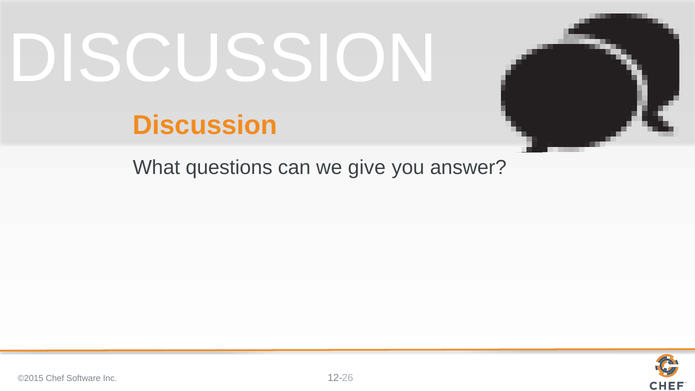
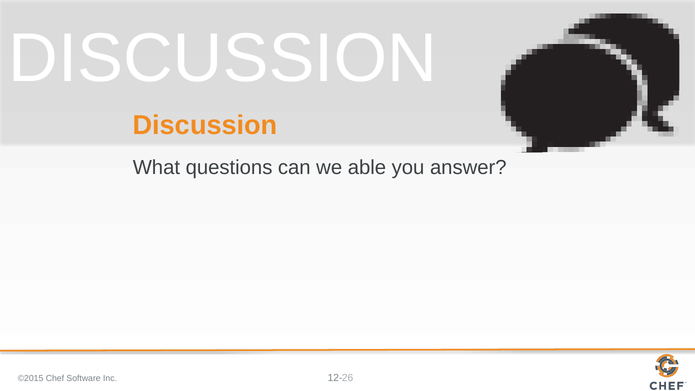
give: give -> able
